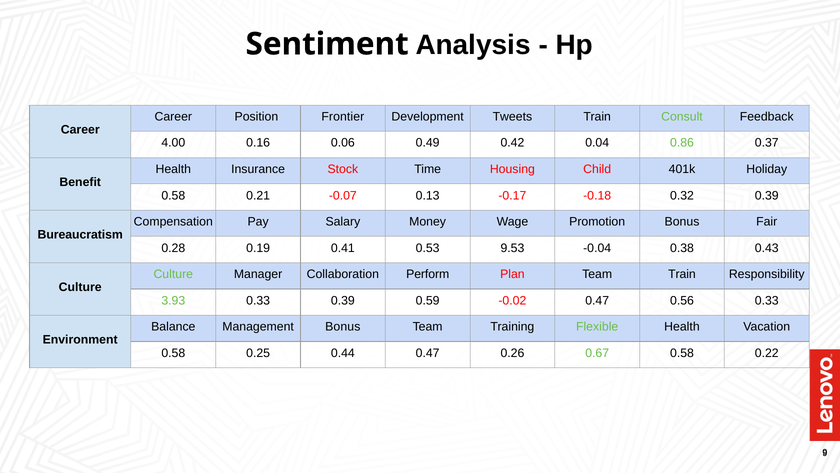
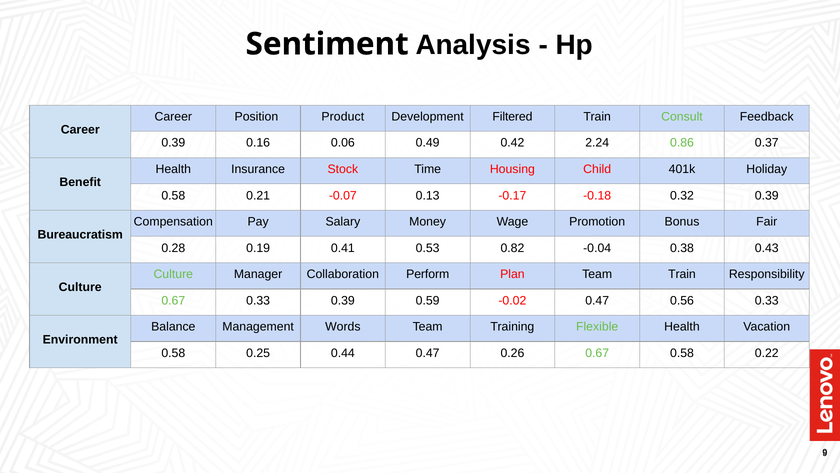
Frontier: Frontier -> Product
Tweets: Tweets -> Filtered
4.00 at (173, 143): 4.00 -> 0.39
0.04: 0.04 -> 2.24
9.53: 9.53 -> 0.82
3.93 at (173, 300): 3.93 -> 0.67
Management Bonus: Bonus -> Words
